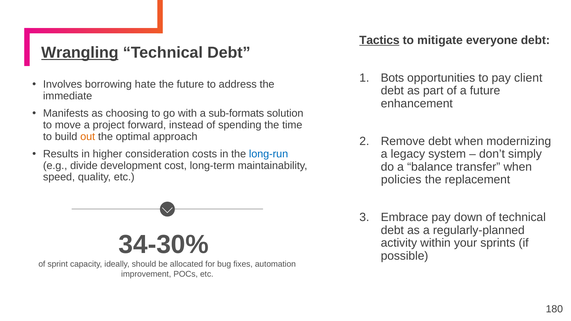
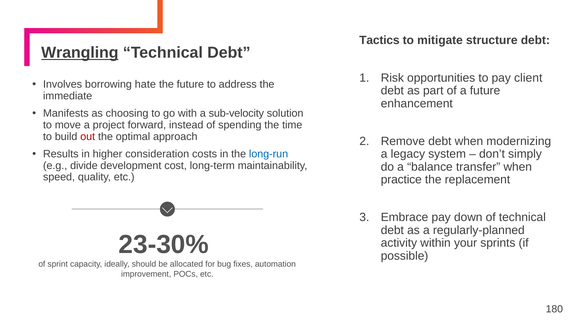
Tactics underline: present -> none
everyone: everyone -> structure
Bots: Bots -> Risk
sub-formats: sub-formats -> sub-velocity
out colour: orange -> red
policies: policies -> practice
34-30%: 34-30% -> 23-30%
